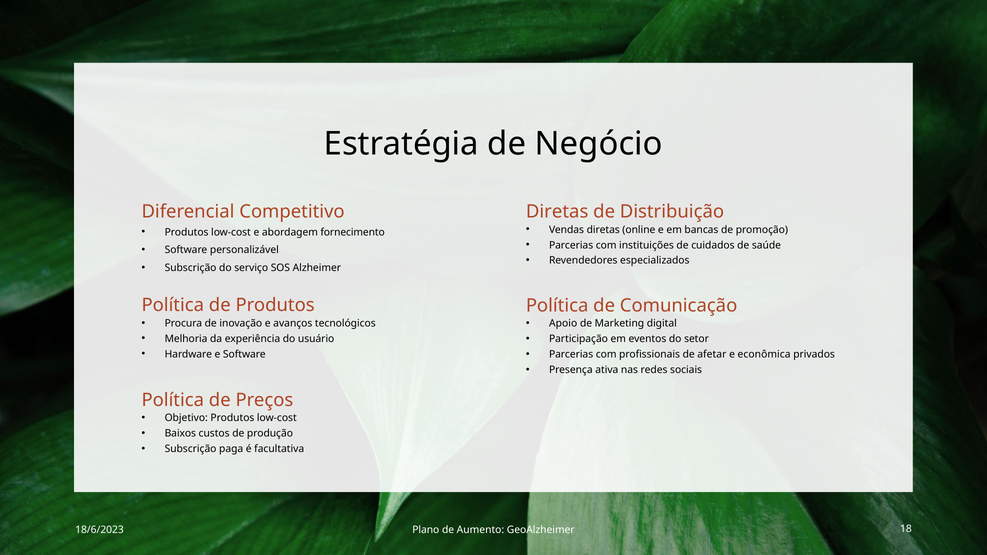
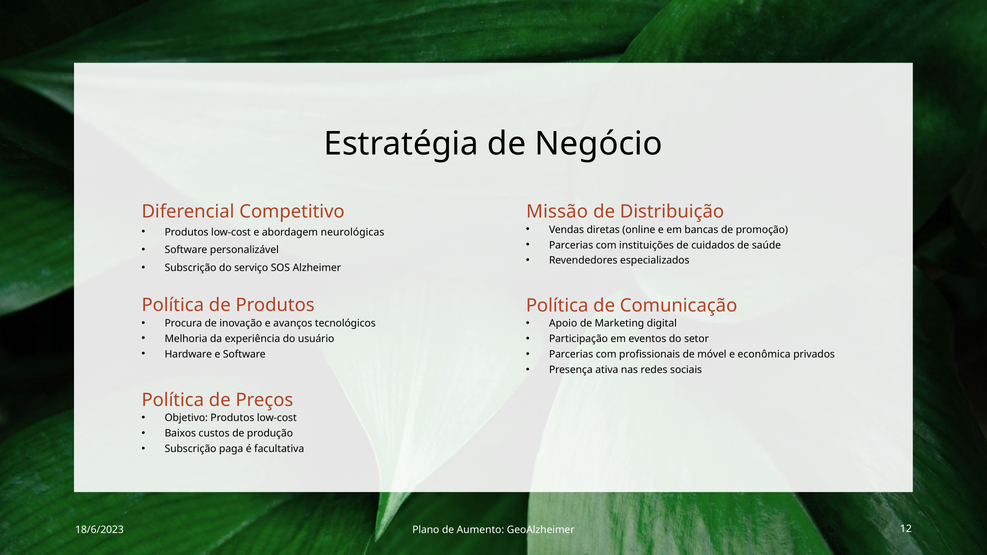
Diretas at (557, 212): Diretas -> Missão
fornecimento: fornecimento -> neurológicas
afetar: afetar -> móvel
18: 18 -> 12
